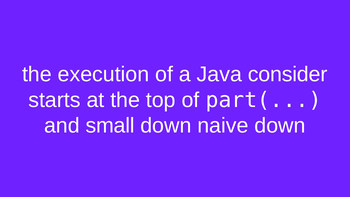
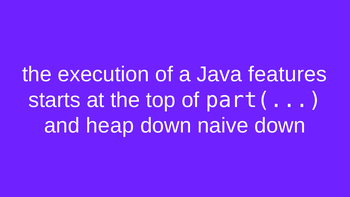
consider: consider -> features
small: small -> heap
